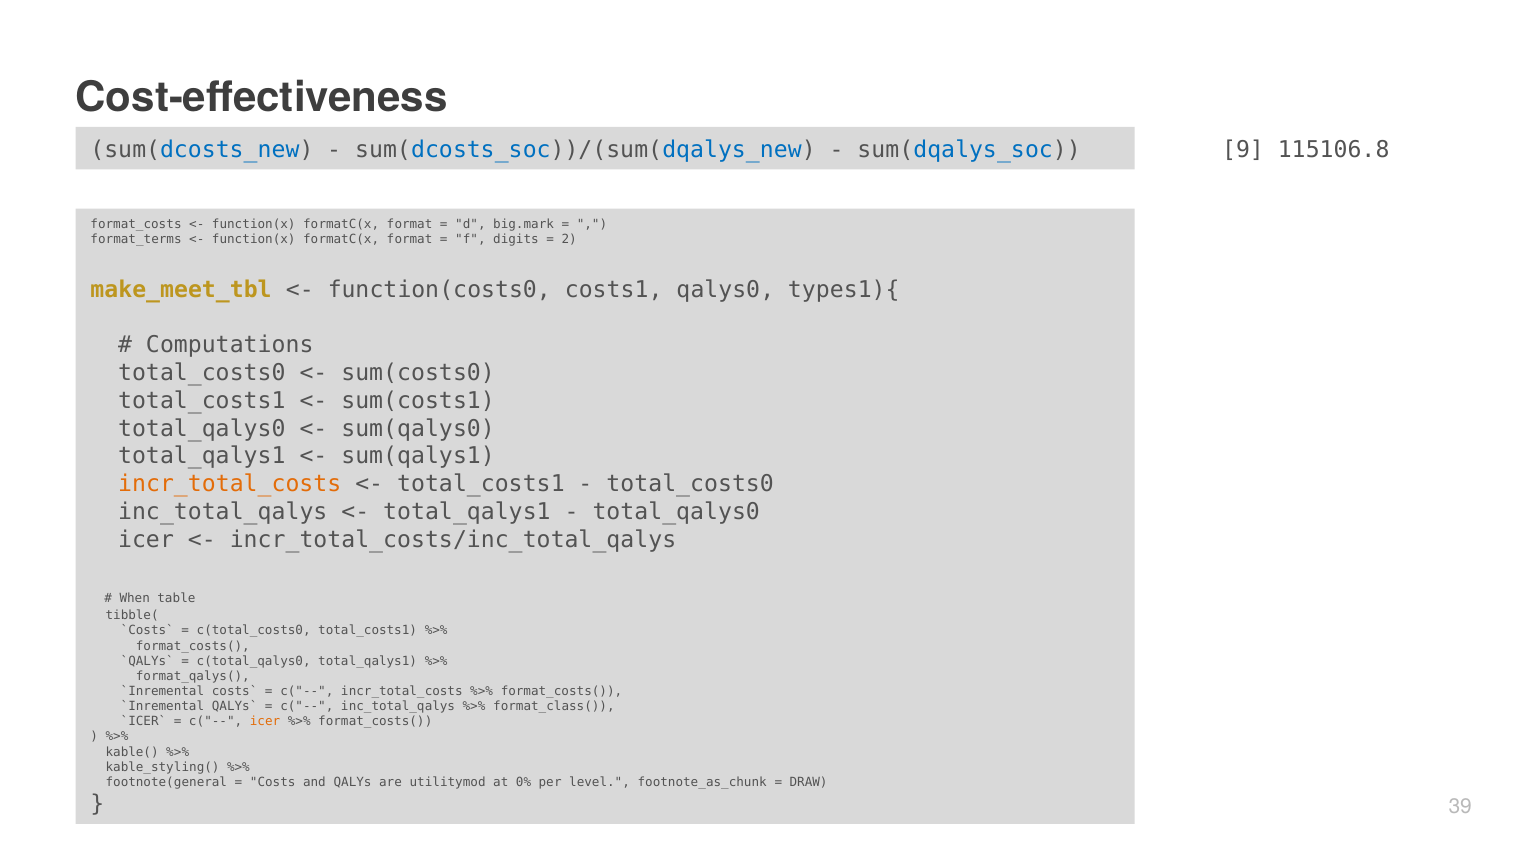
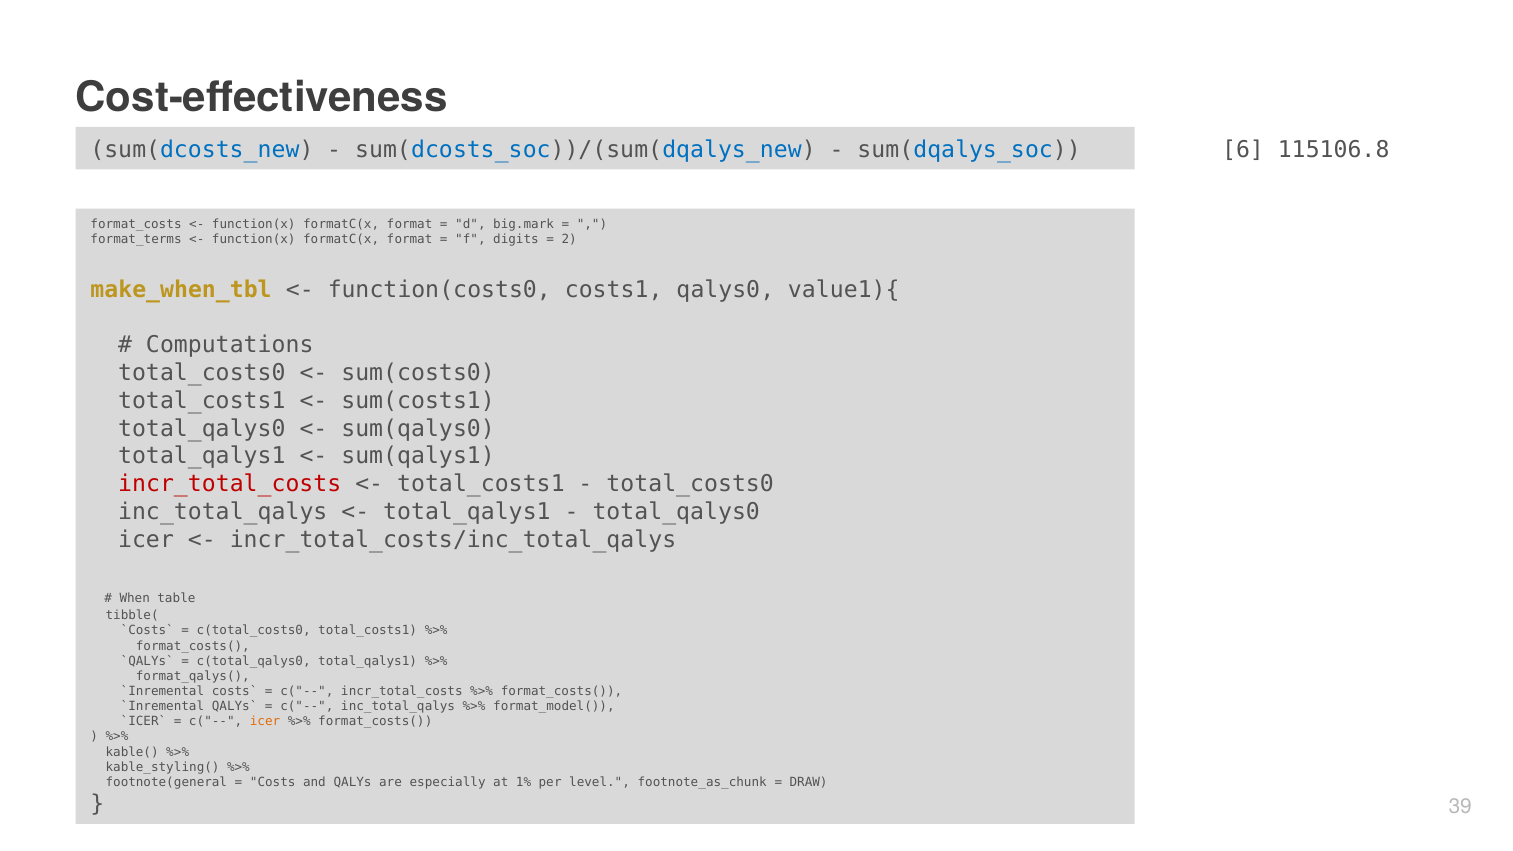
9: 9 -> 6
make_meet_tbl: make_meet_tbl -> make_when_tbl
types1){: types1){ -> value1){
incr_total_costs at (230, 484) colour: orange -> red
format_class(: format_class( -> format_model(
utilitymod: utilitymod -> especially
0%: 0% -> 1%
